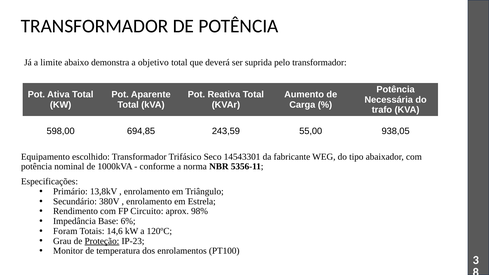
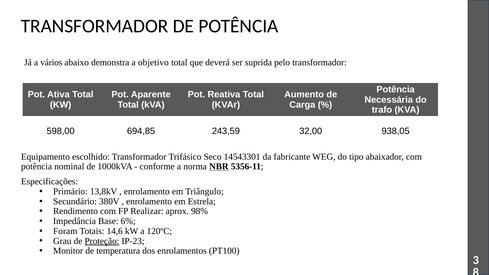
limite: limite -> vários
55,00: 55,00 -> 32,00
NBR underline: none -> present
Circuito: Circuito -> Realizar
